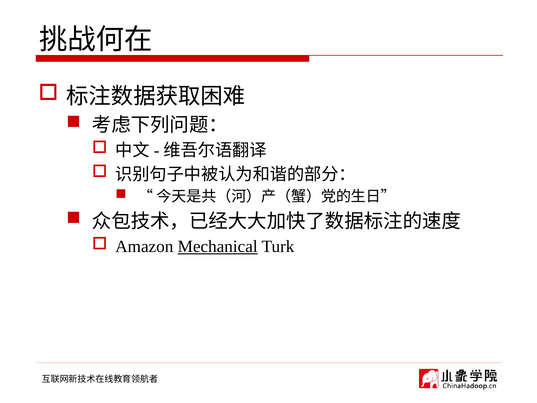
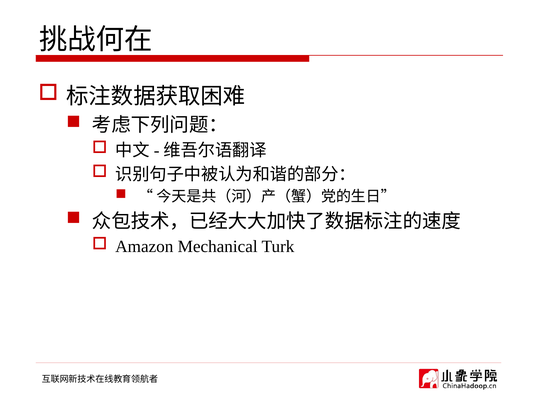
Mechanical underline: present -> none
